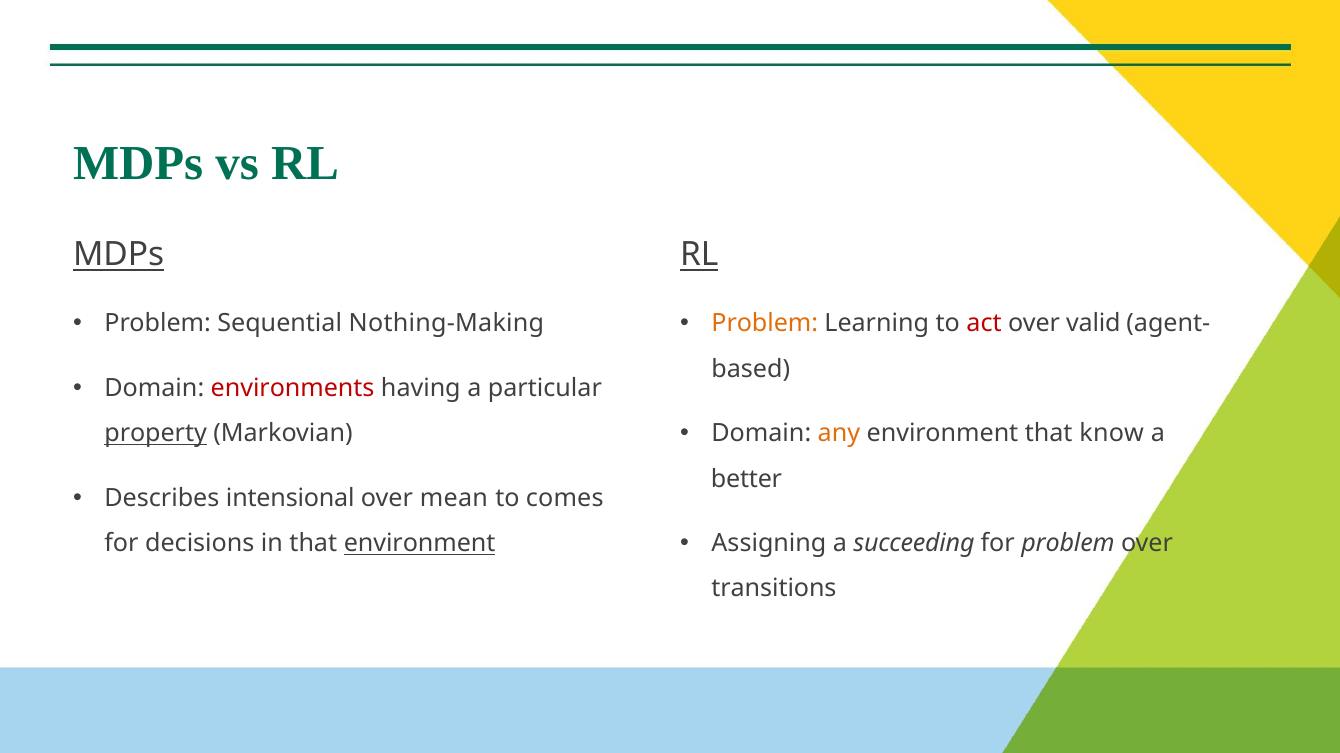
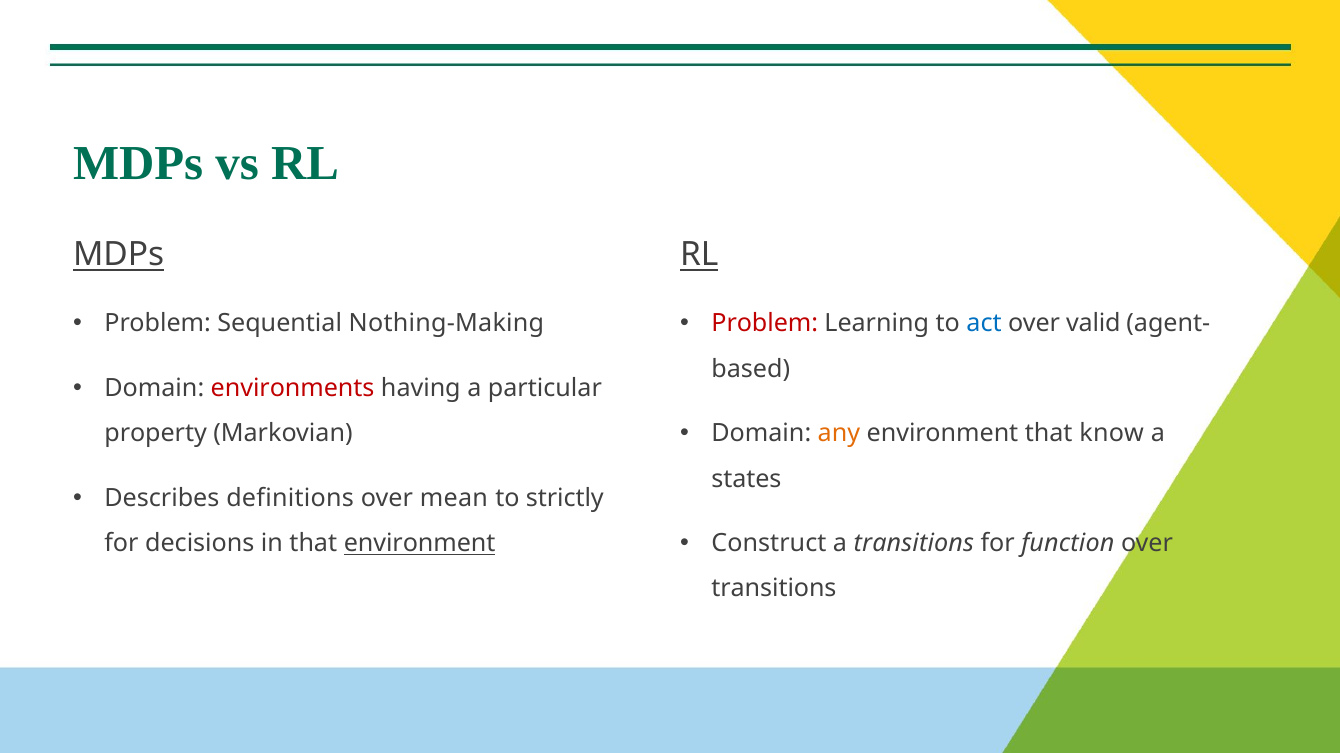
Problem at (765, 324) colour: orange -> red
act colour: red -> blue
property underline: present -> none
better: better -> states
intensional: intensional -> definitions
comes: comes -> strictly
Assigning: Assigning -> Construct
a succeeding: succeeding -> transitions
for problem: problem -> function
